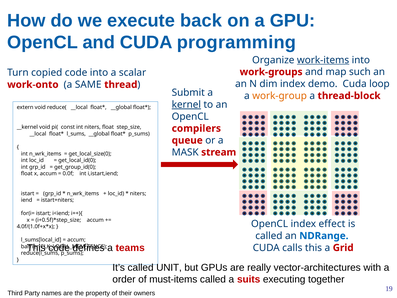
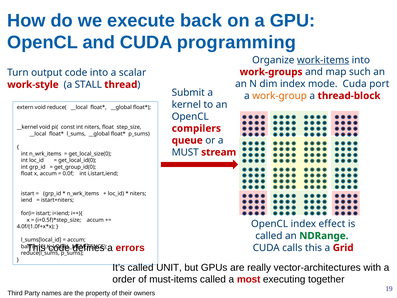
copied: copied -> output
demo: demo -> mode
loop: loop -> port
work-onto: work-onto -> work-style
SAME: SAME -> STALL
kernel underline: present -> none
MASK: MASK -> MUST
NDRange colour: blue -> green
teams: teams -> errors
suits: suits -> most
